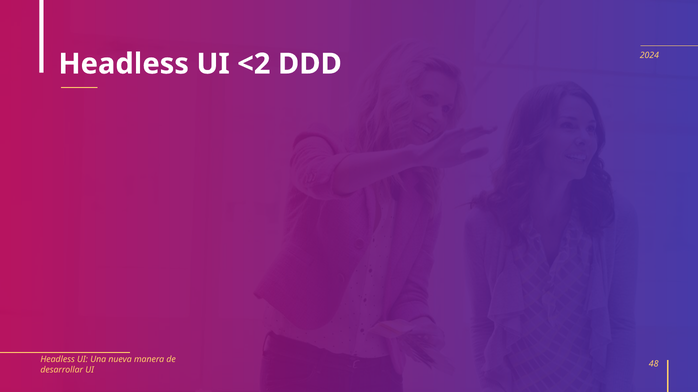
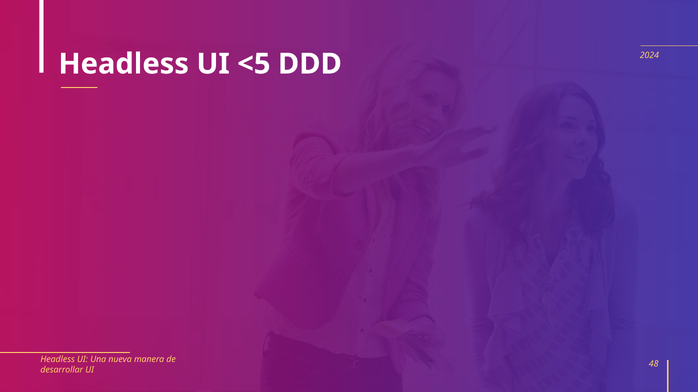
<2: <2 -> <5
